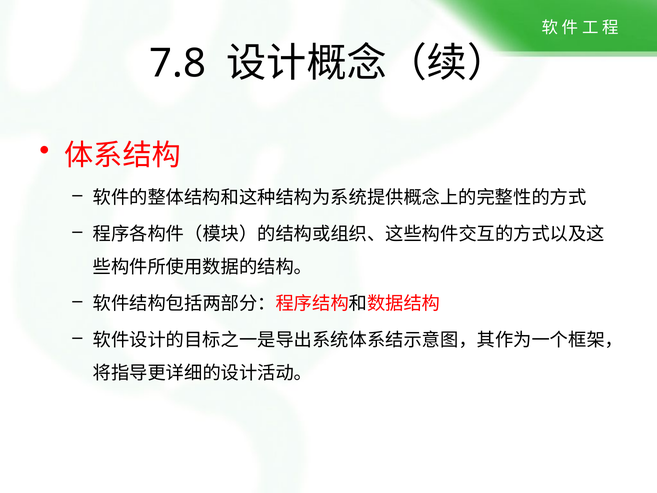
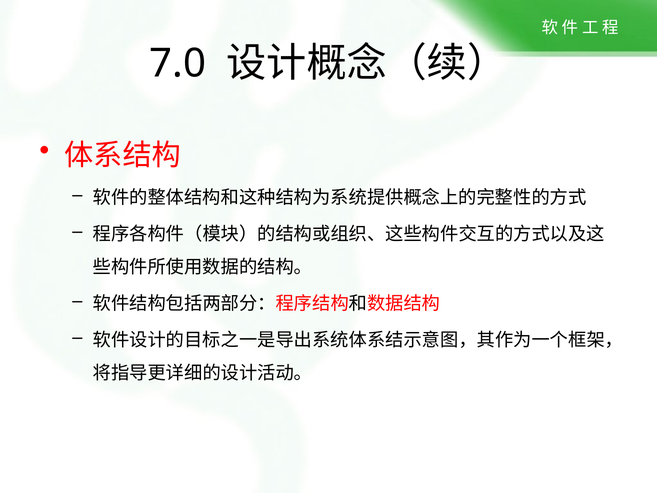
7.8: 7.8 -> 7.0
